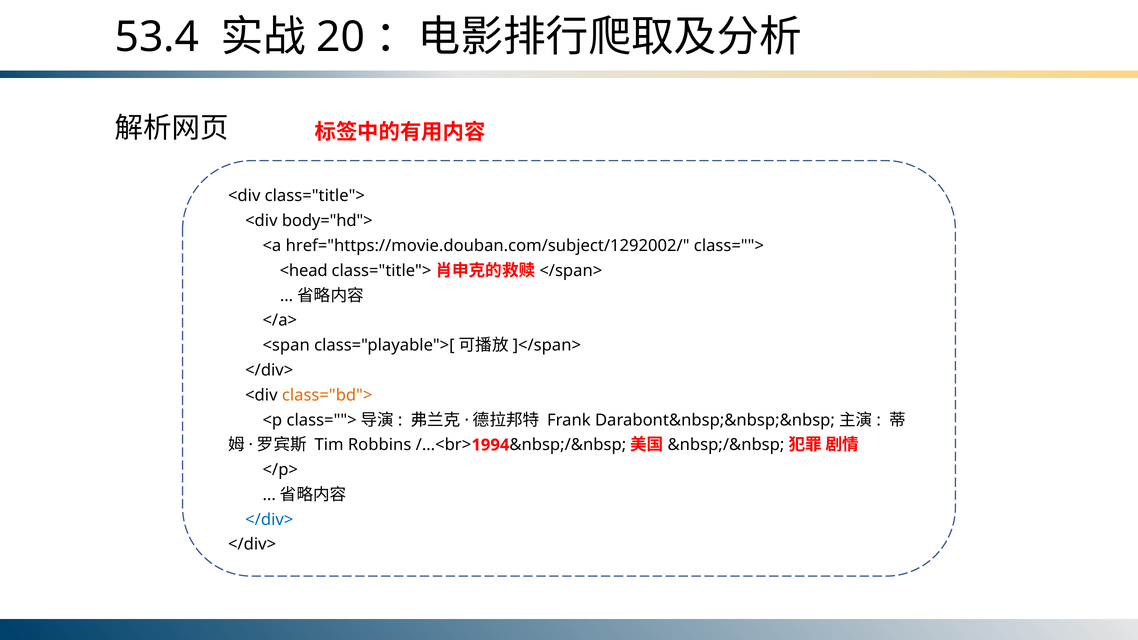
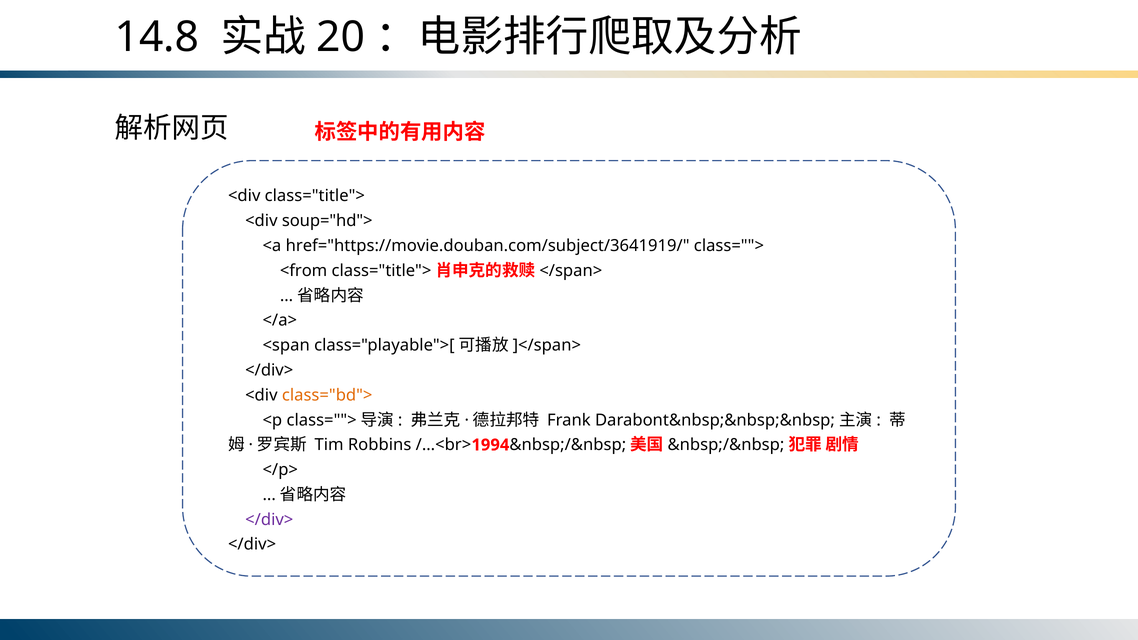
53.4: 53.4 -> 14.8
body="hd">: body="hd"> -> soup="hd">
href="https://movie.douban.com/subject/1292002/: href="https://movie.douban.com/subject/1292002/ -> href="https://movie.douban.com/subject/3641919/
<head: <head -> <from
</div> at (269, 520) colour: blue -> purple
